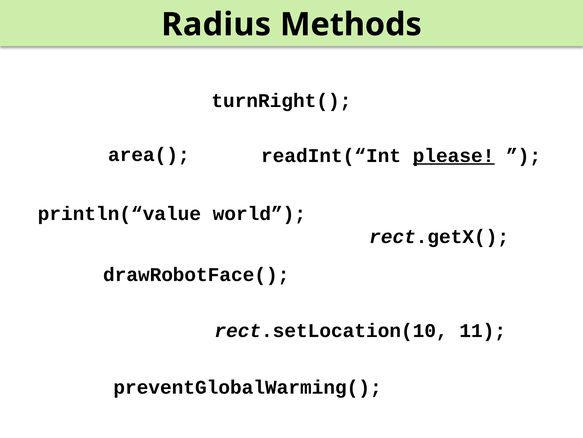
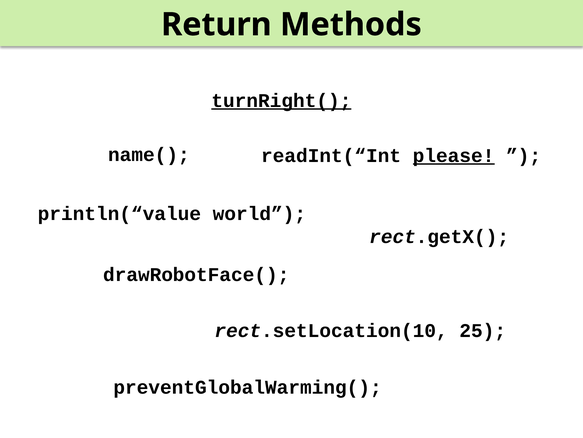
Radius: Radius -> Return
turnRight( underline: none -> present
area(: area( -> name(
11: 11 -> 25
